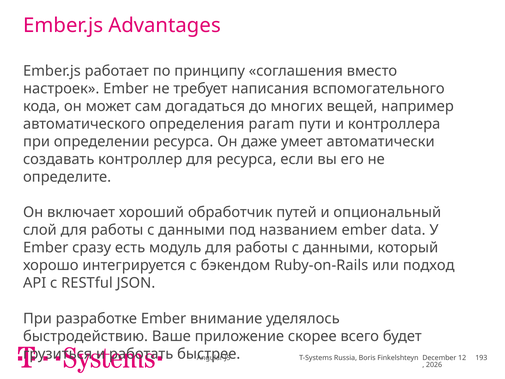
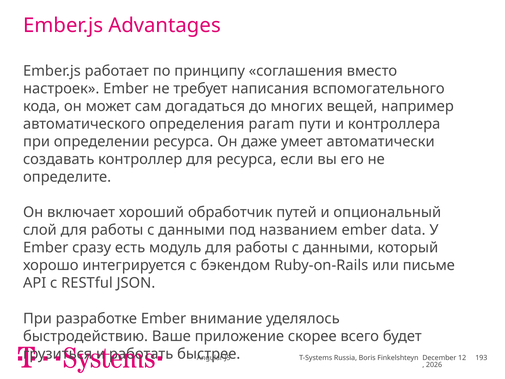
подход: подход -> письме
